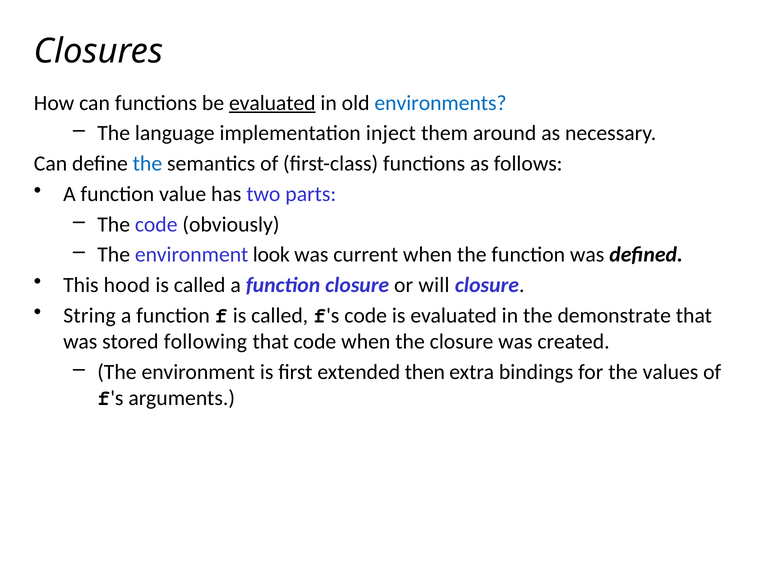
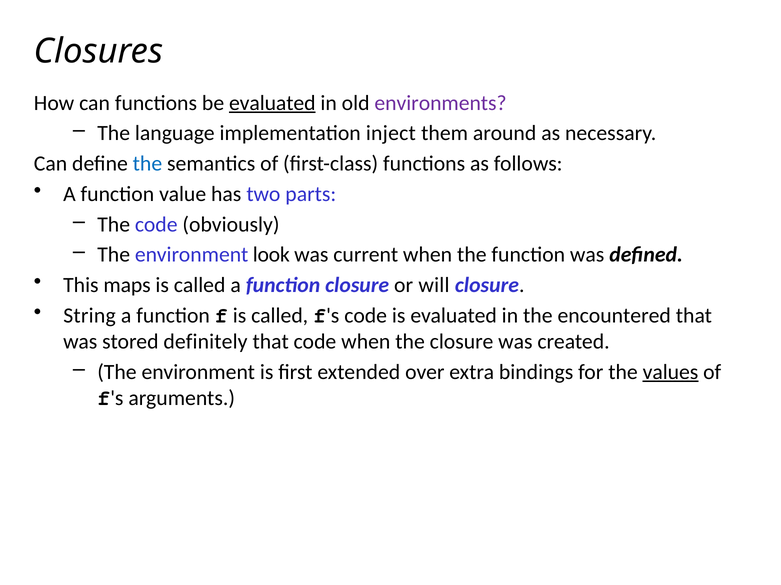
environments colour: blue -> purple
hood: hood -> maps
demonstrate: demonstrate -> encountered
following: following -> definitely
then: then -> over
values underline: none -> present
